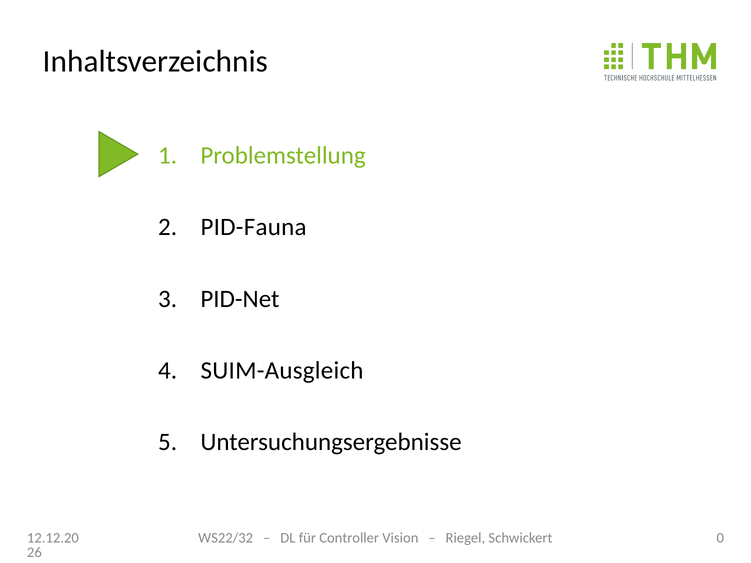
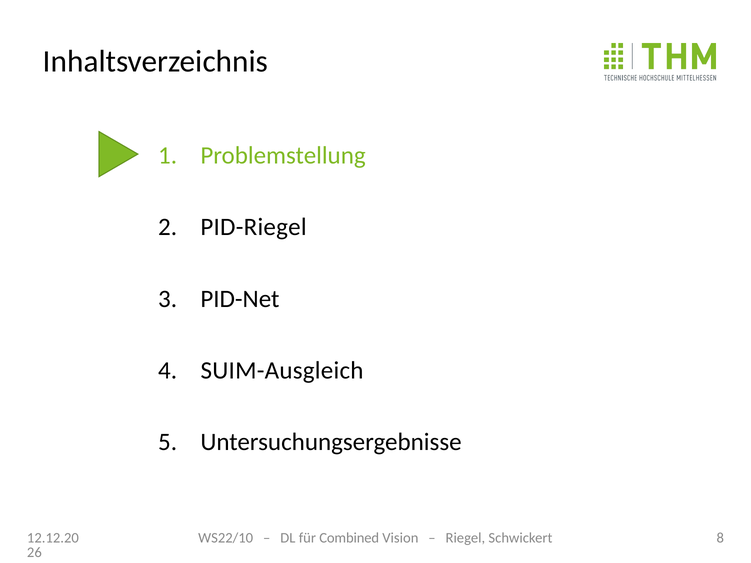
PID-Fauna: PID-Fauna -> PID-Riegel
WS22/32: WS22/32 -> WS22/10
Controller: Controller -> Combined
0: 0 -> 8
